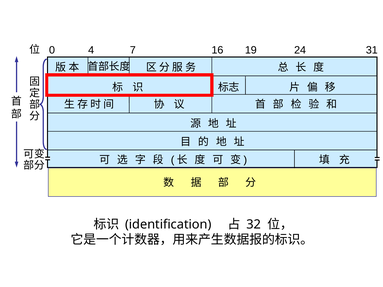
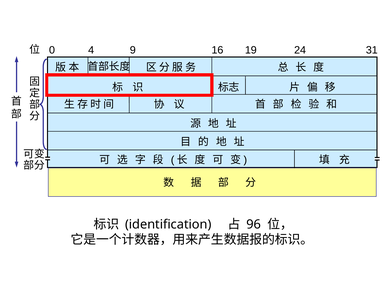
7: 7 -> 9
32: 32 -> 96
